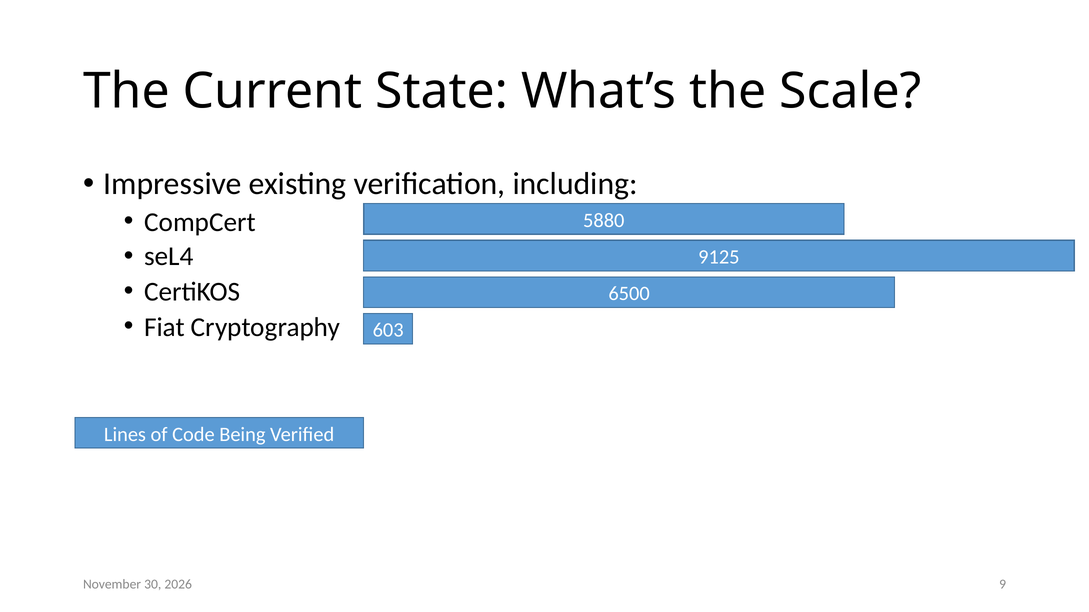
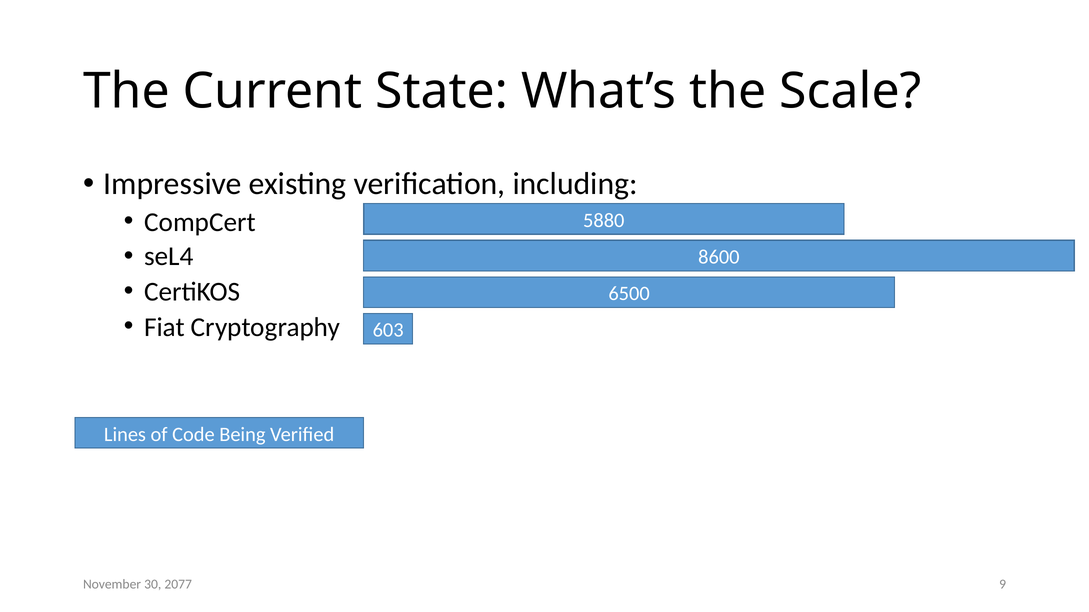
9125: 9125 -> 8600
2026: 2026 -> 2077
